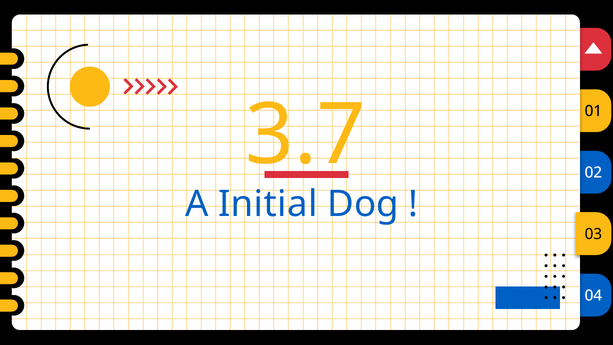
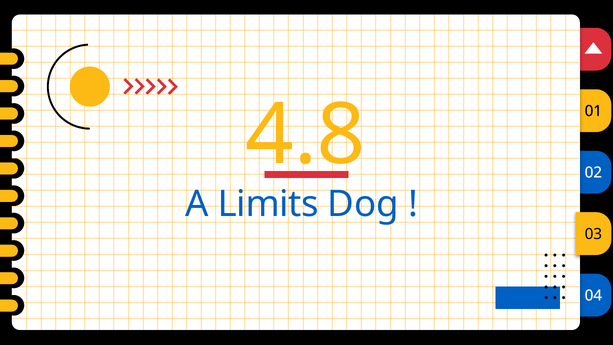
3.7: 3.7 -> 4.8
Initial: Initial -> Limits
